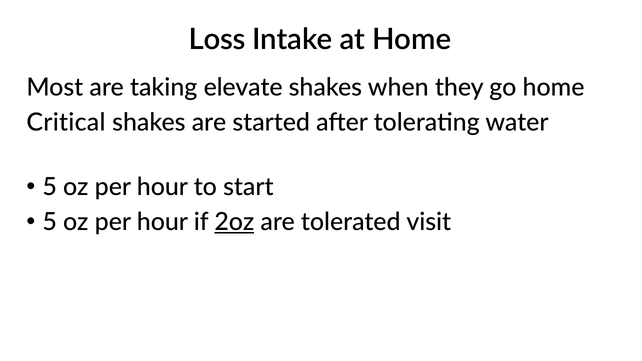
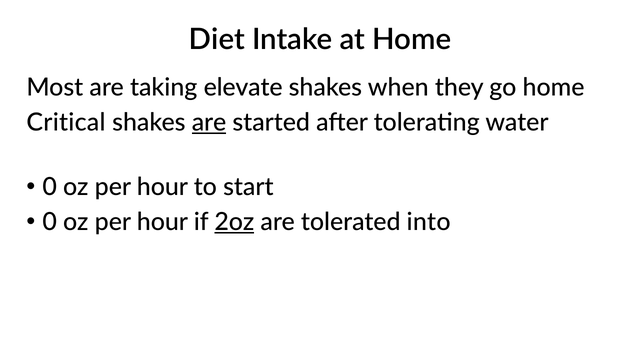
Loss: Loss -> Diet
are at (209, 122) underline: none -> present
5 at (50, 187): 5 -> 0
5 at (50, 222): 5 -> 0
visit: visit -> into
